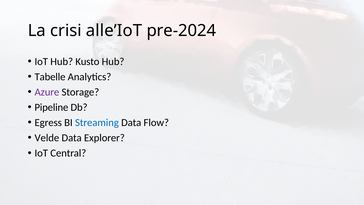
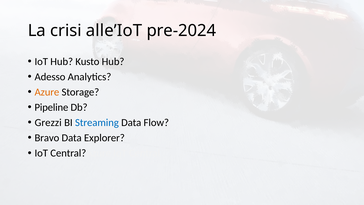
Tabelle: Tabelle -> Adesso
Azure colour: purple -> orange
Egress: Egress -> Grezzi
Velde: Velde -> Bravo
